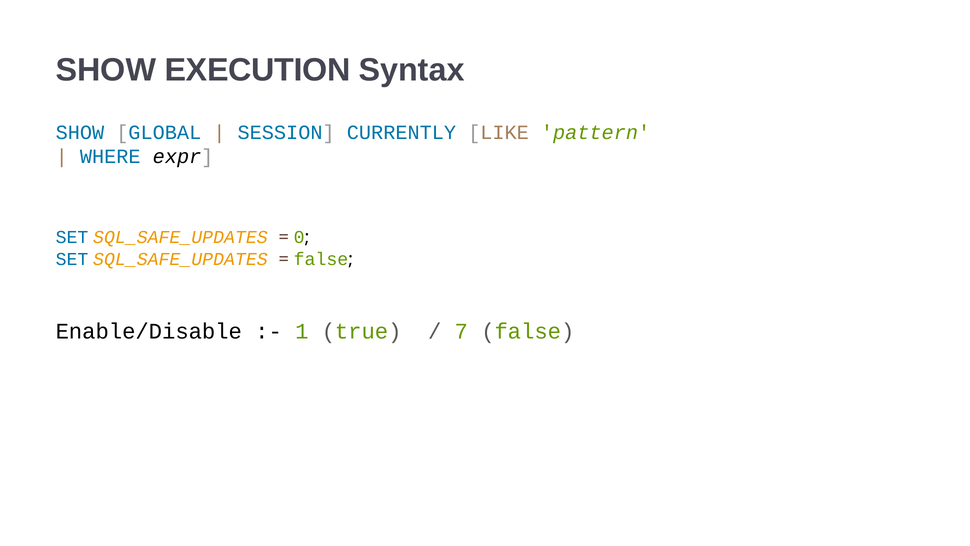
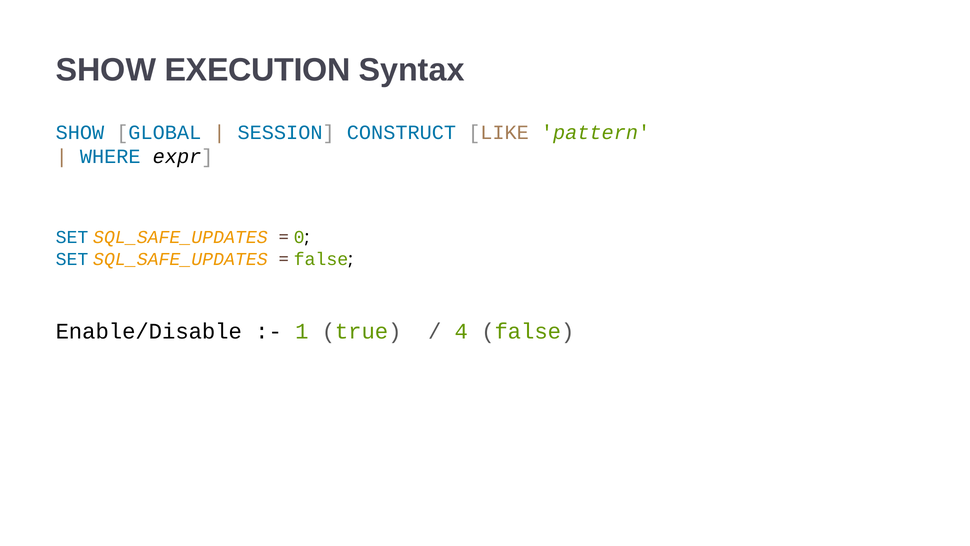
CURRENTLY: CURRENTLY -> CONSTRUCT
7: 7 -> 4
